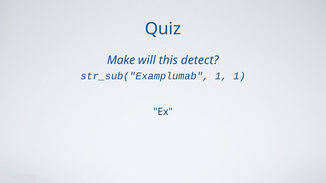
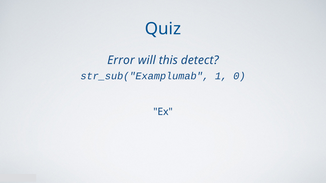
Make: Make -> Error
1 1: 1 -> 0
